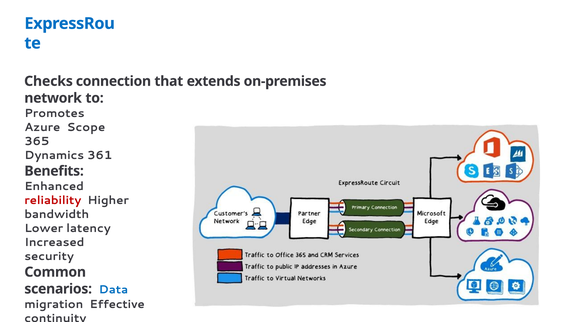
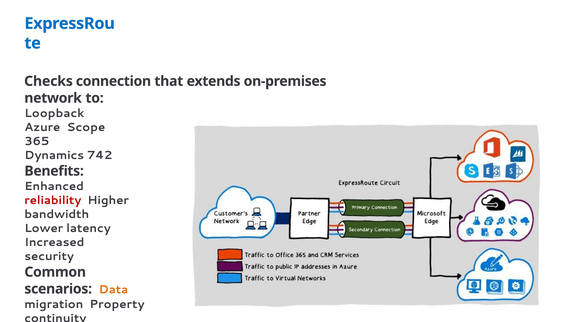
Promotes: Promotes -> Loopback
361: 361 -> 742
Data colour: blue -> orange
Effective: Effective -> Property
